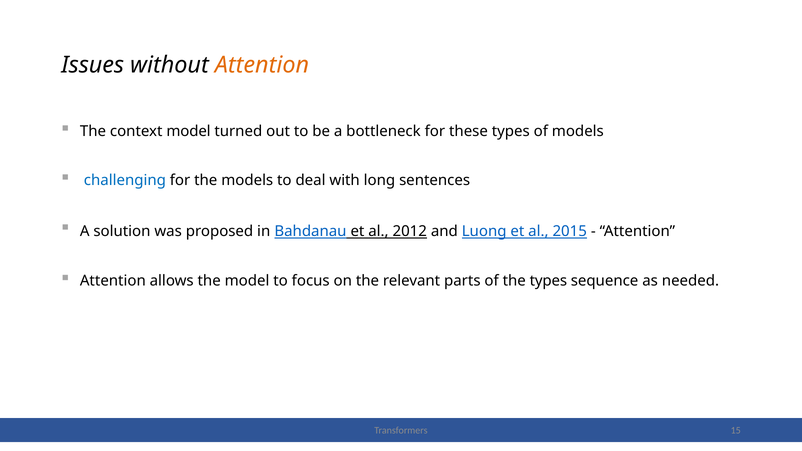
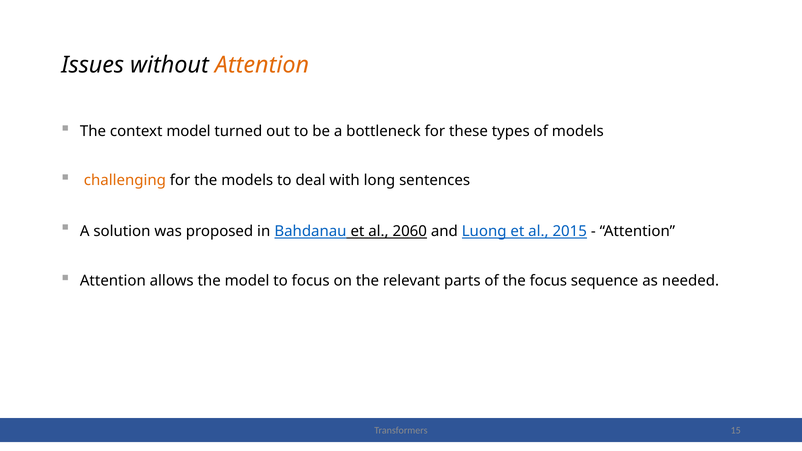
challenging colour: blue -> orange
2012: 2012 -> 2060
the types: types -> focus
